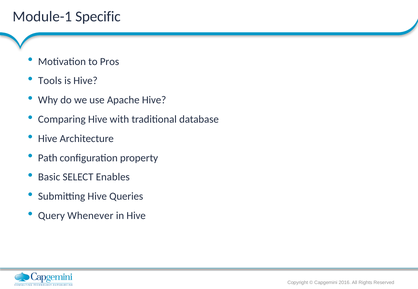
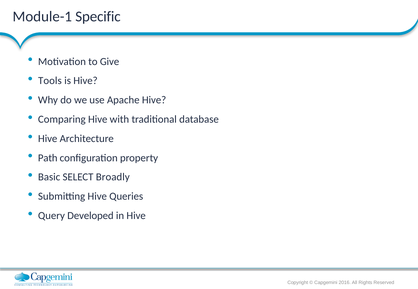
Pros: Pros -> Give
Enables: Enables -> Broadly
Whenever: Whenever -> Developed
